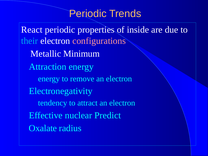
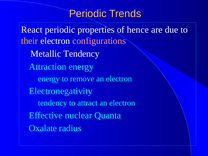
inside: inside -> hence
their colour: light blue -> yellow
Metallic Minimum: Minimum -> Tendency
Predict: Predict -> Quanta
